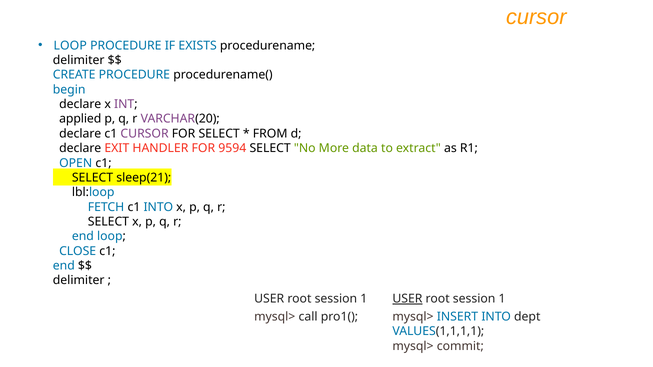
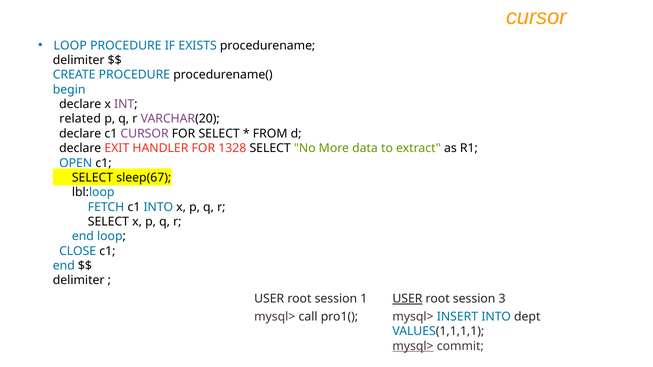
applied: applied -> related
9594: 9594 -> 1328
sleep(21: sleep(21 -> sleep(67
1 at (502, 299): 1 -> 3
mysql> at (413, 346) underline: none -> present
